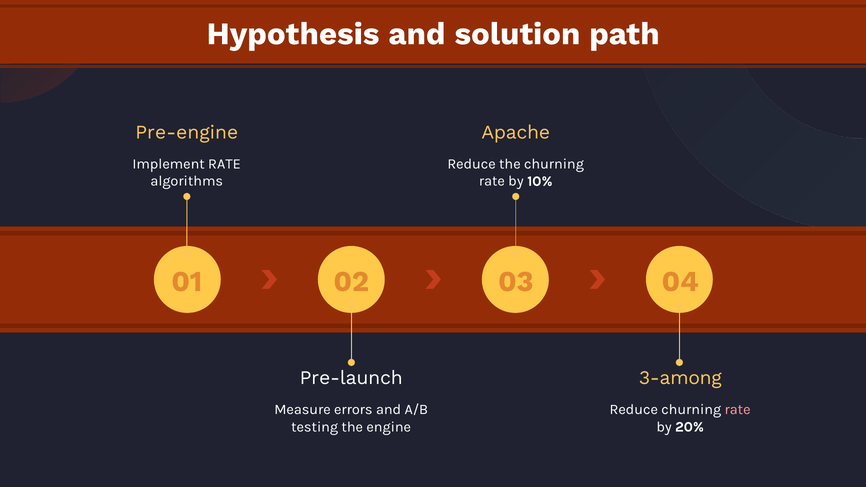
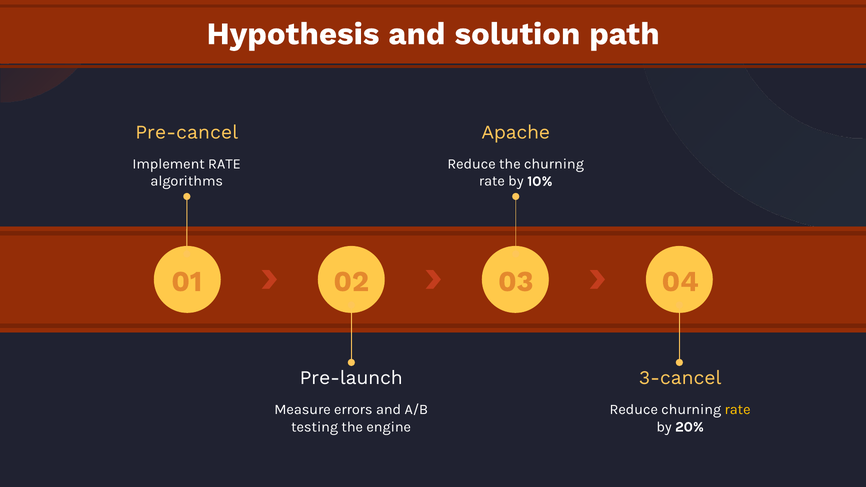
Pre-engine: Pre-engine -> Pre-cancel
3-among: 3-among -> 3-cancel
rate at (738, 410) colour: pink -> yellow
